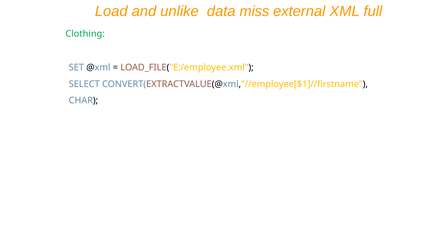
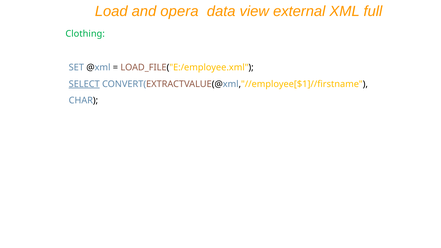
unlike: unlike -> opera
miss: miss -> view
SELECT underline: none -> present
